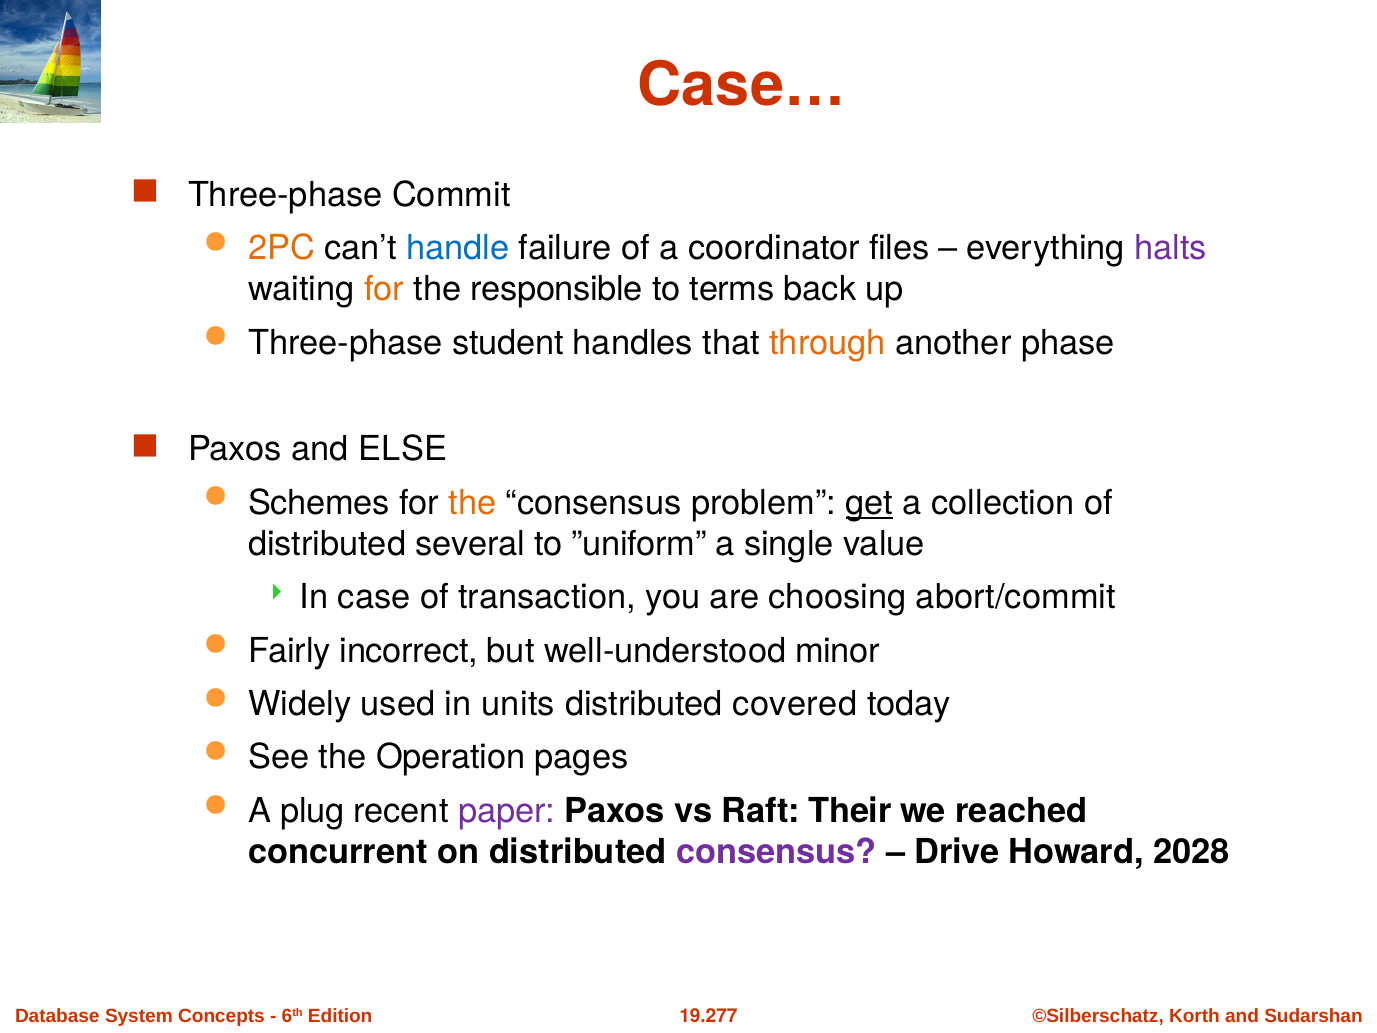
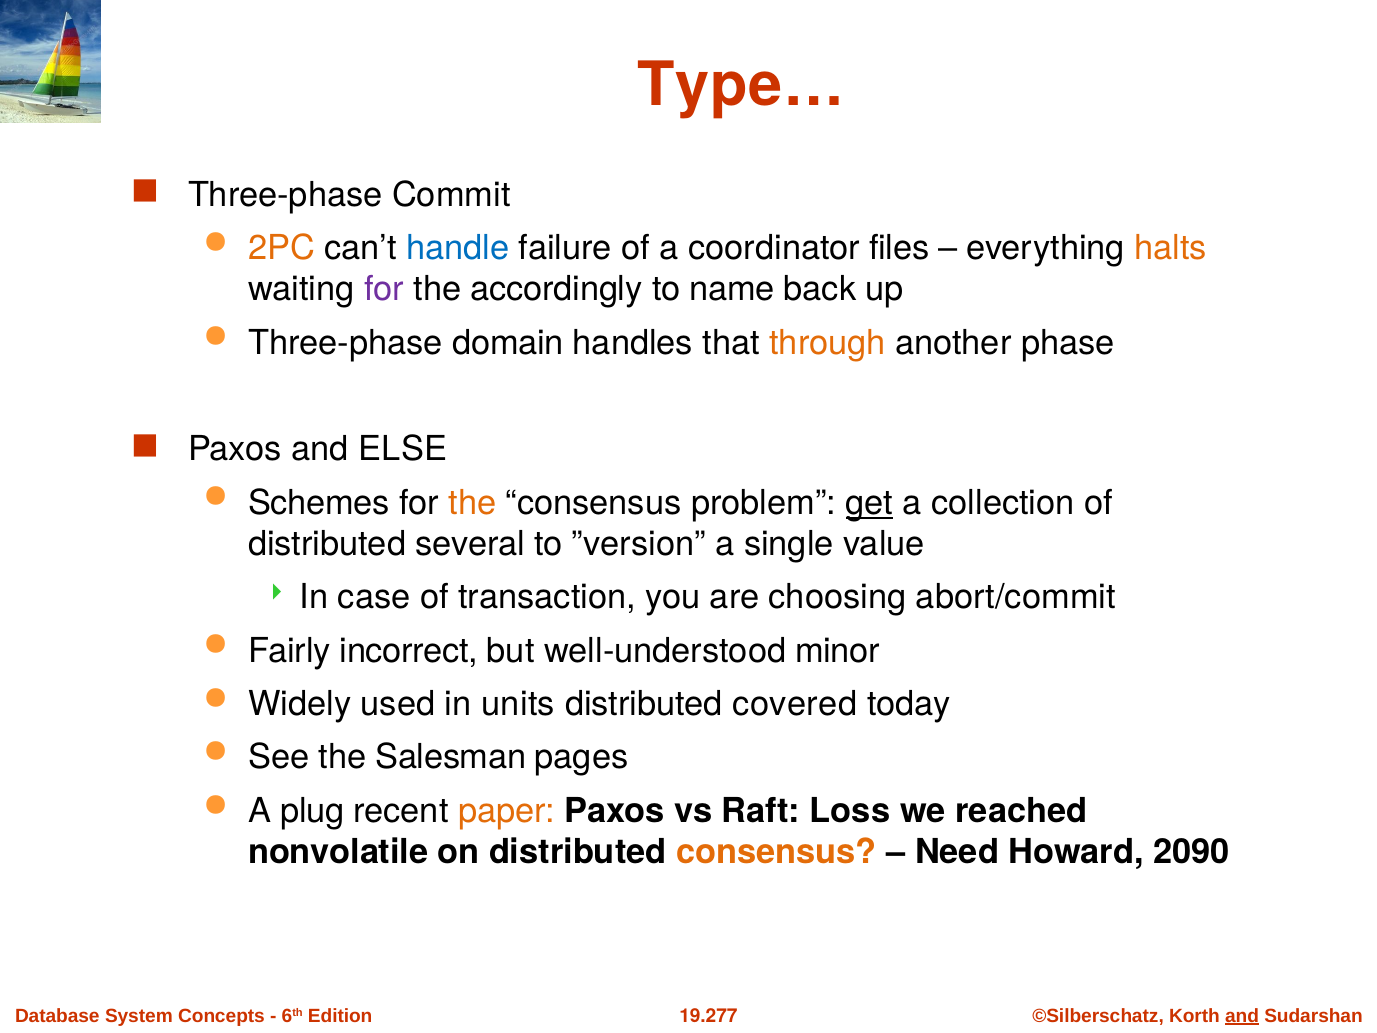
Case…: Case… -> Type…
halts colour: purple -> orange
for at (384, 289) colour: orange -> purple
responsible: responsible -> accordingly
terms: terms -> name
student: student -> domain
”uniform: ”uniform -> ”version
Operation: Operation -> Salesman
paper colour: purple -> orange
Their: Their -> Loss
concurrent: concurrent -> nonvolatile
consensus at (776, 852) colour: purple -> orange
Drive: Drive -> Need
2028: 2028 -> 2090
and at (1242, 1015) underline: none -> present
